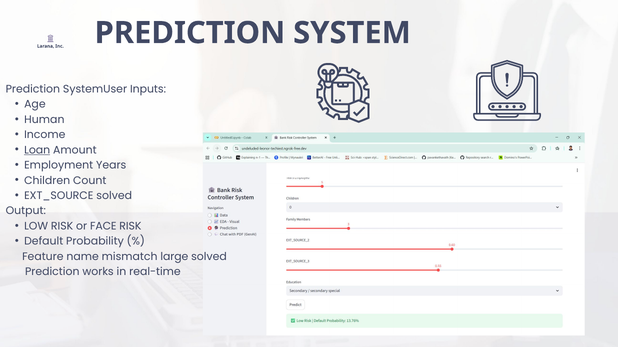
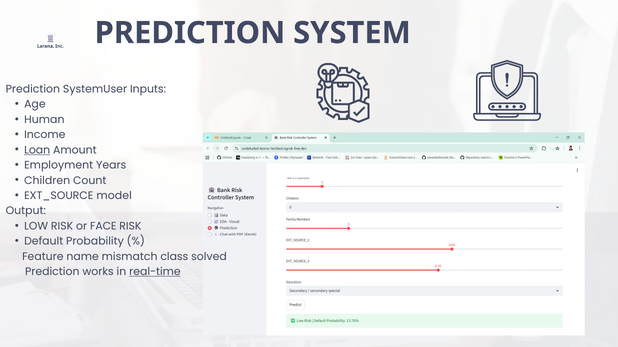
EXT_SOURCE solved: solved -> model
large: large -> class
real-time underline: none -> present
